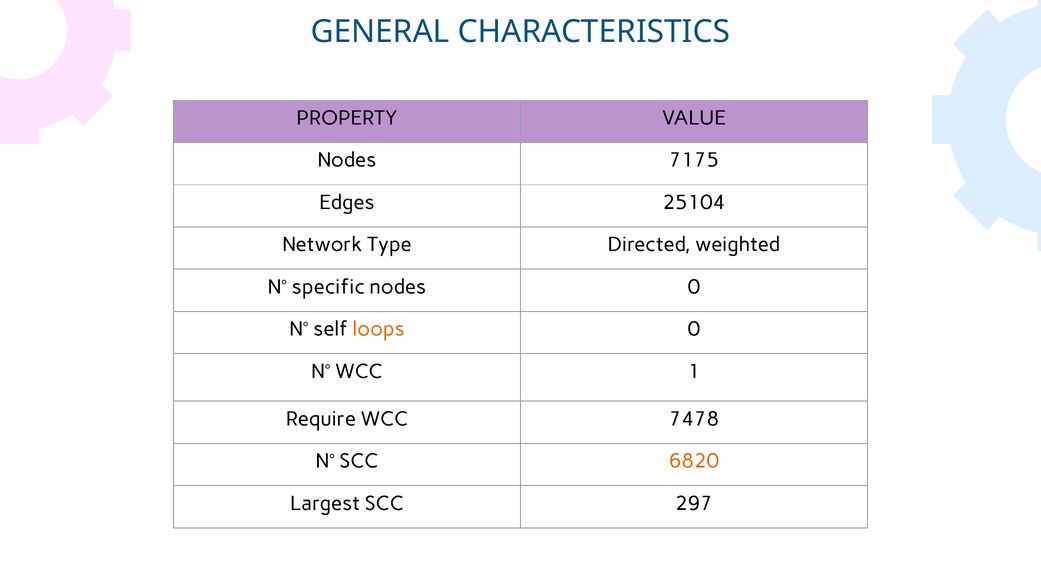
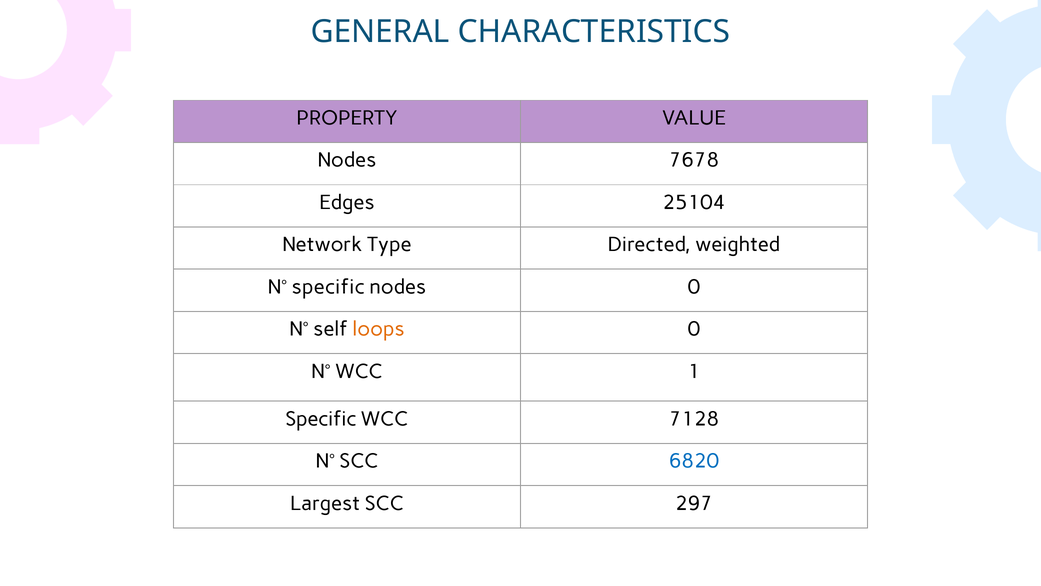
7175: 7175 -> 7678
Require at (321, 419): Require -> Specific
7478: 7478 -> 7128
6820 colour: orange -> blue
